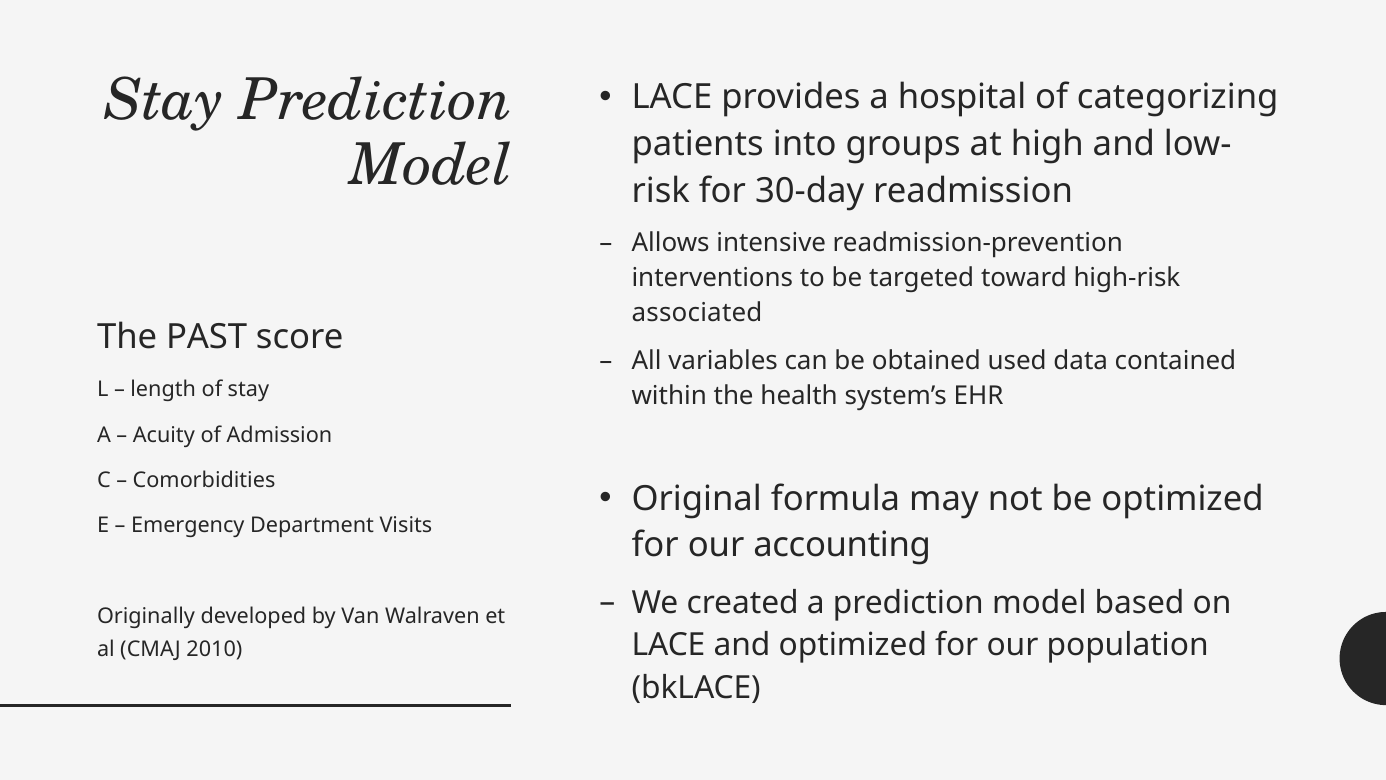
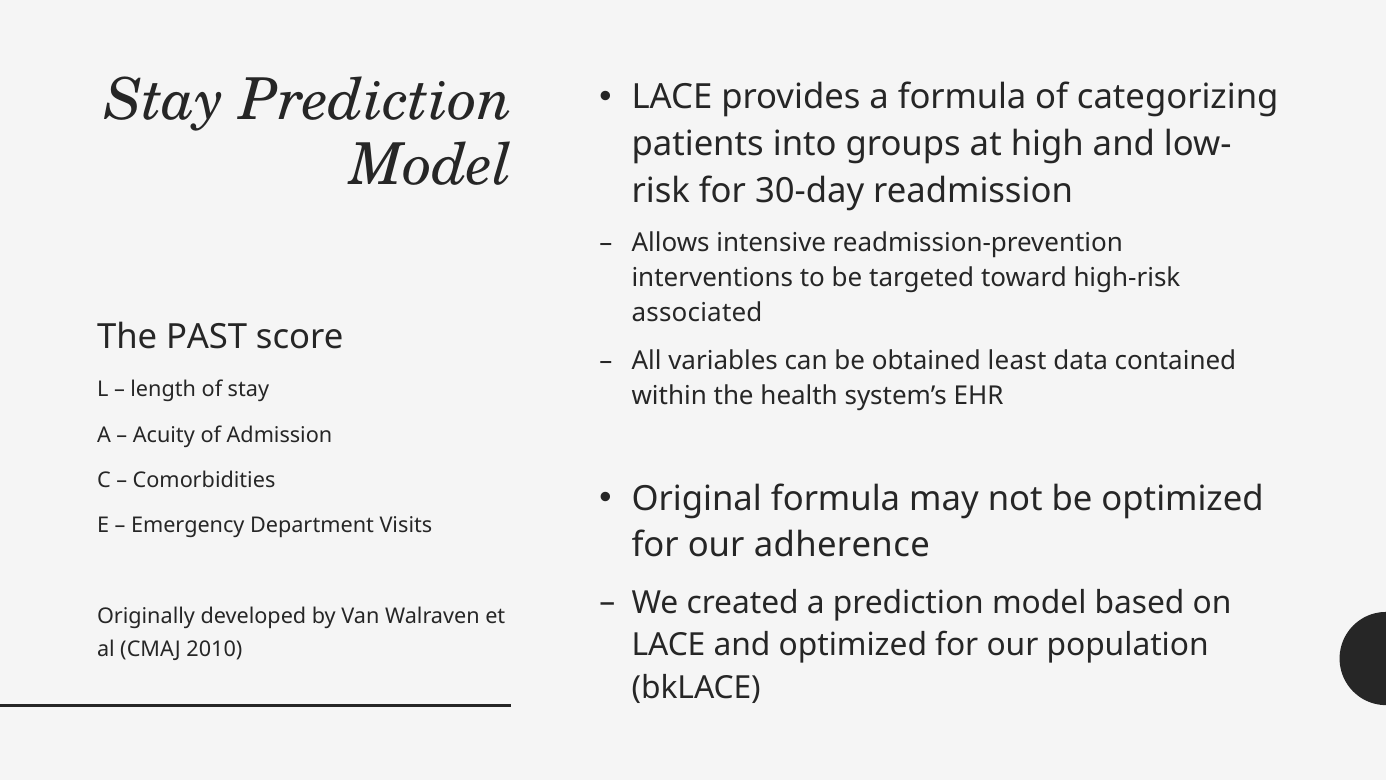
a hospital: hospital -> formula
used: used -> least
accounting: accounting -> adherence
